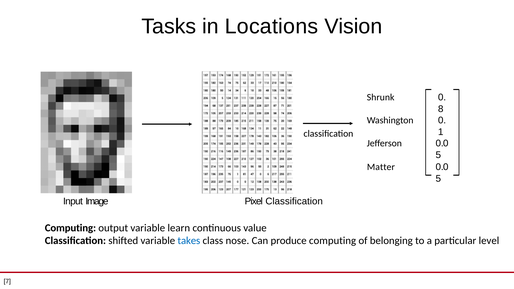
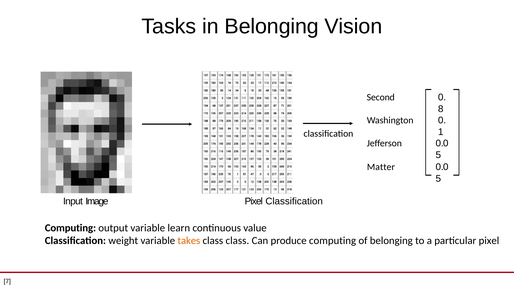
in Locations: Locations -> Belonging
Shrunk: Shrunk -> Second
shifted: shifted -> weight
takes colour: blue -> orange
class nose: nose -> class
particular level: level -> pixel
